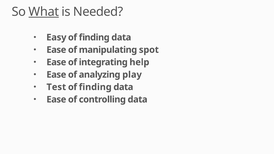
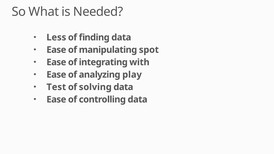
What underline: present -> none
Easy: Easy -> Less
help: help -> with
finding at (95, 87): finding -> solving
